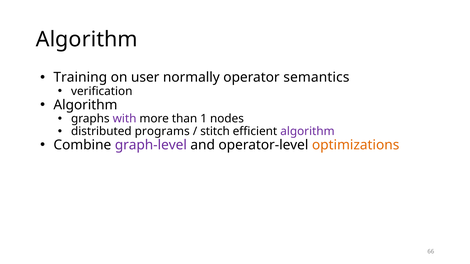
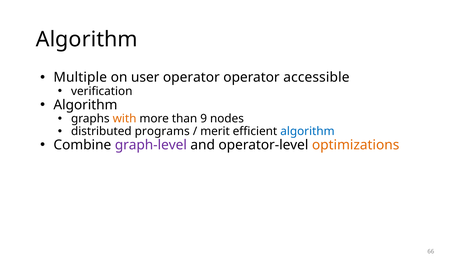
Training: Training -> Multiple
user normally: normally -> operator
semantics: semantics -> accessible
with colour: purple -> orange
1: 1 -> 9
stitch: stitch -> merit
algorithm at (307, 131) colour: purple -> blue
